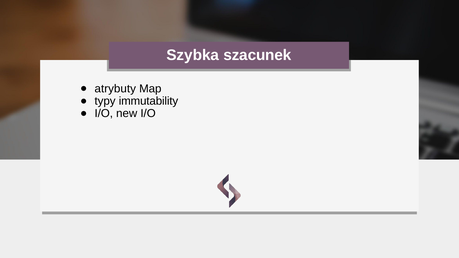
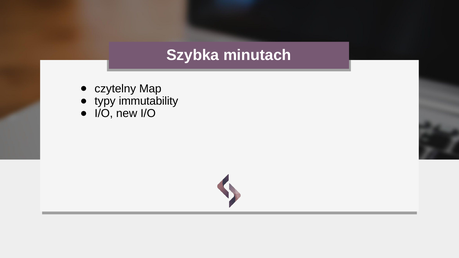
szacunek: szacunek -> minutach
atrybuty: atrybuty -> czytelny
